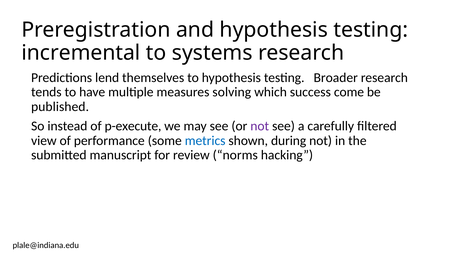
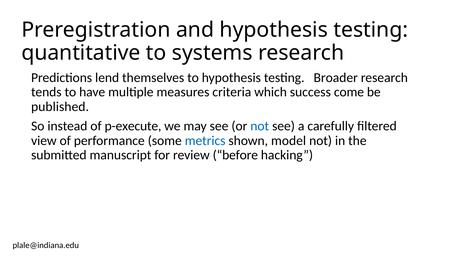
incremental: incremental -> quantitative
solving: solving -> criteria
not at (260, 126) colour: purple -> blue
during: during -> model
norms: norms -> before
